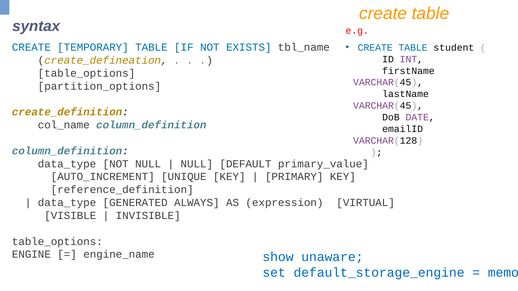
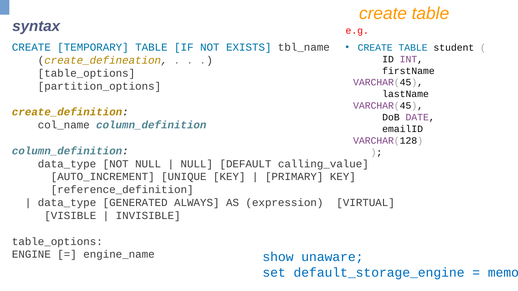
primary_value: primary_value -> calling_value
